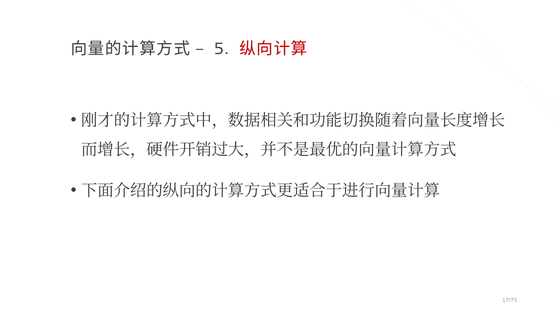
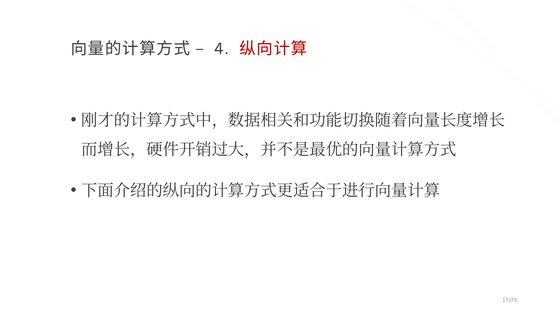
5: 5 -> 4
